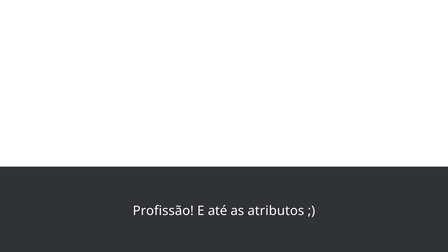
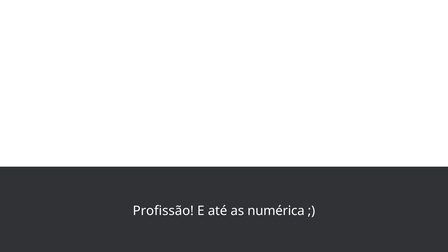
atributos: atributos -> numérica
